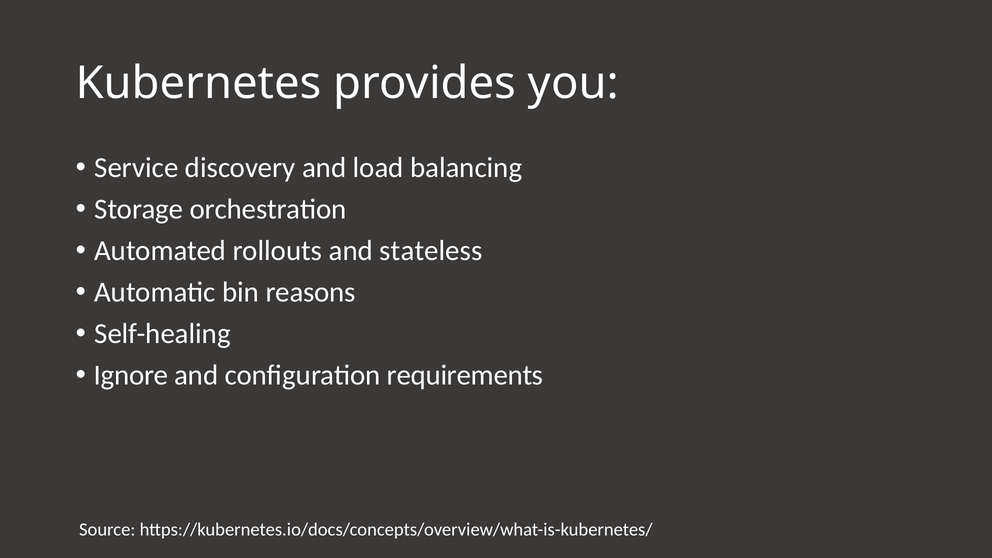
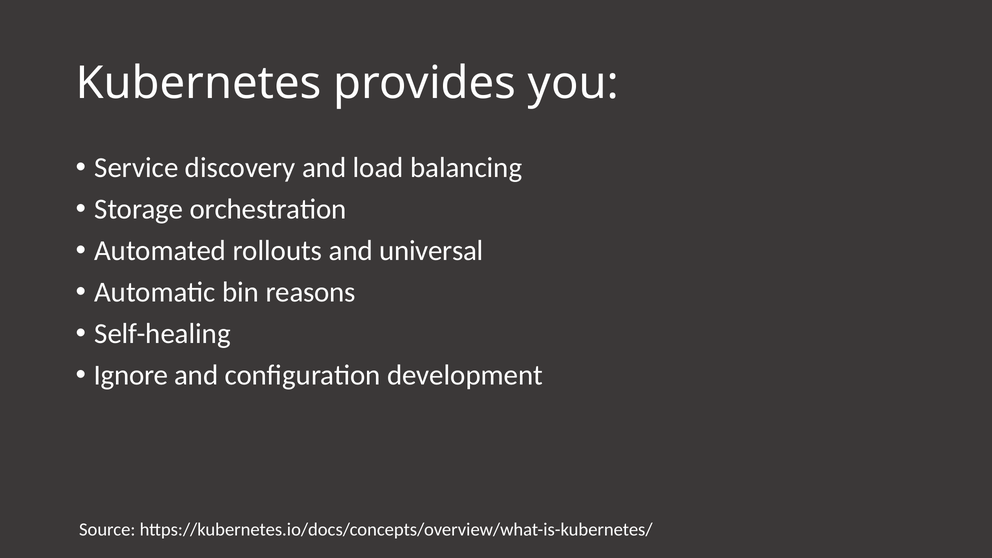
stateless: stateless -> universal
requirements: requirements -> development
